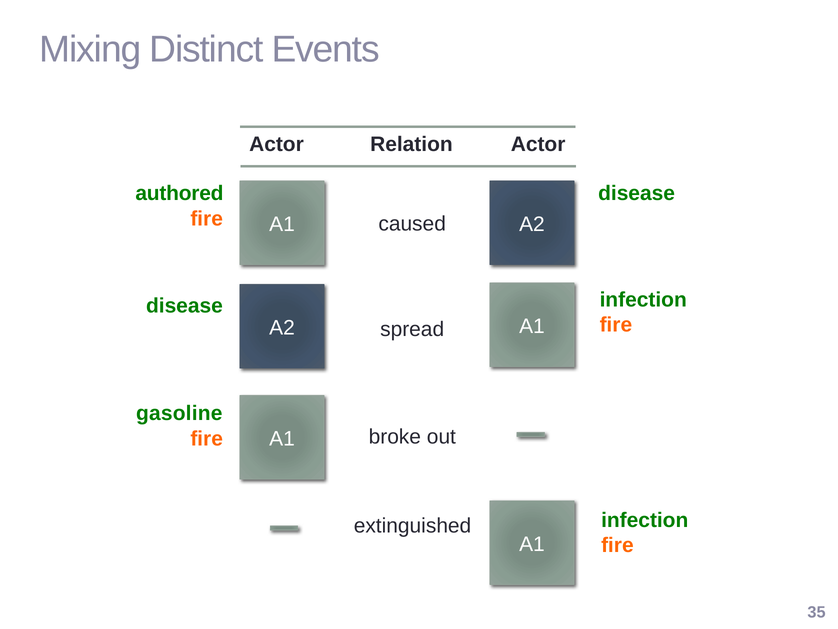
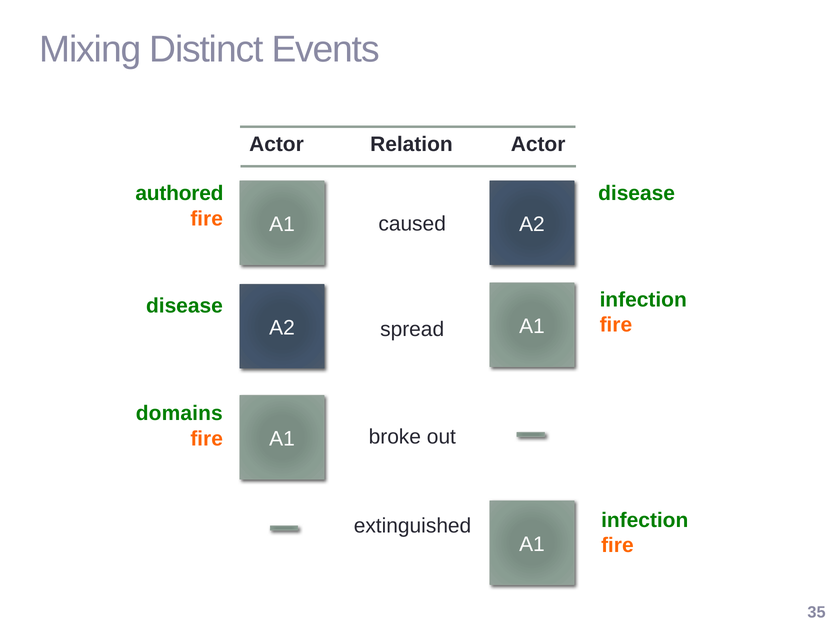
gasoline: gasoline -> domains
